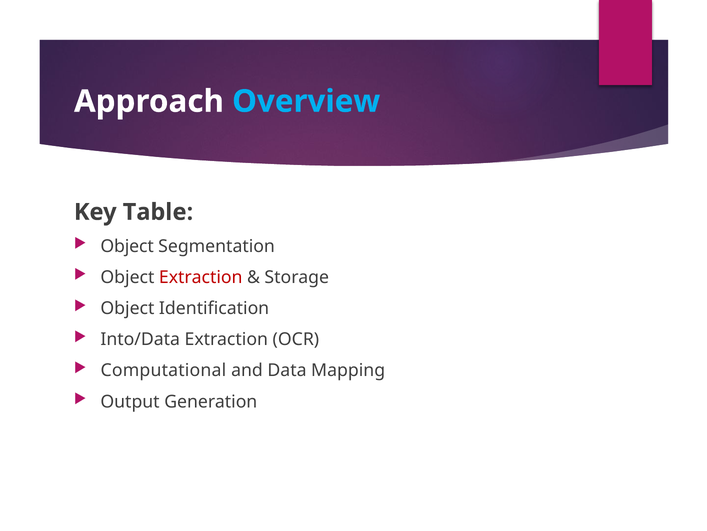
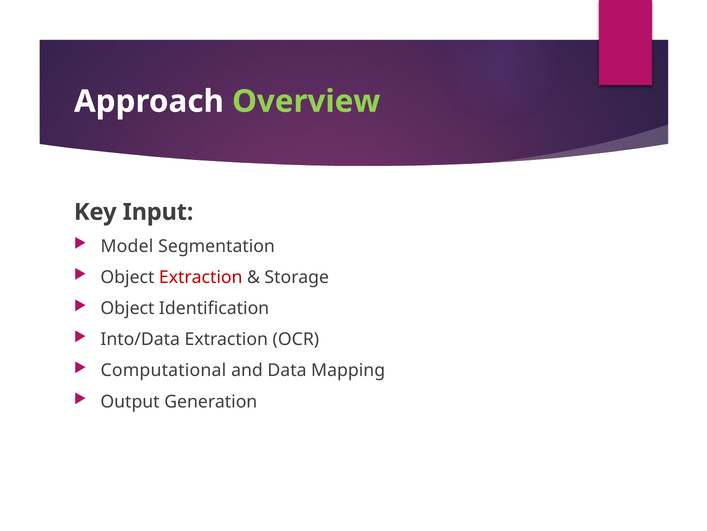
Overview colour: light blue -> light green
Table: Table -> Input
Object at (127, 246): Object -> Model
